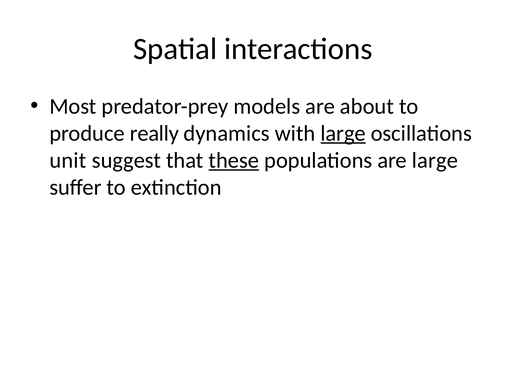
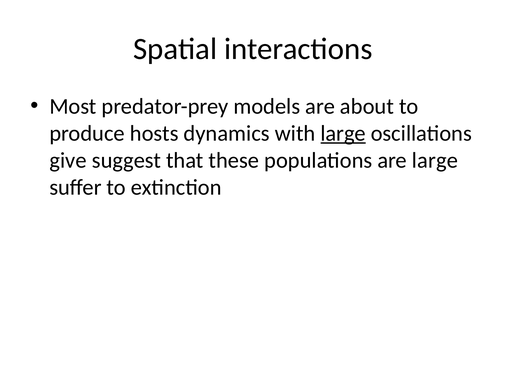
really: really -> hosts
unit: unit -> give
these underline: present -> none
